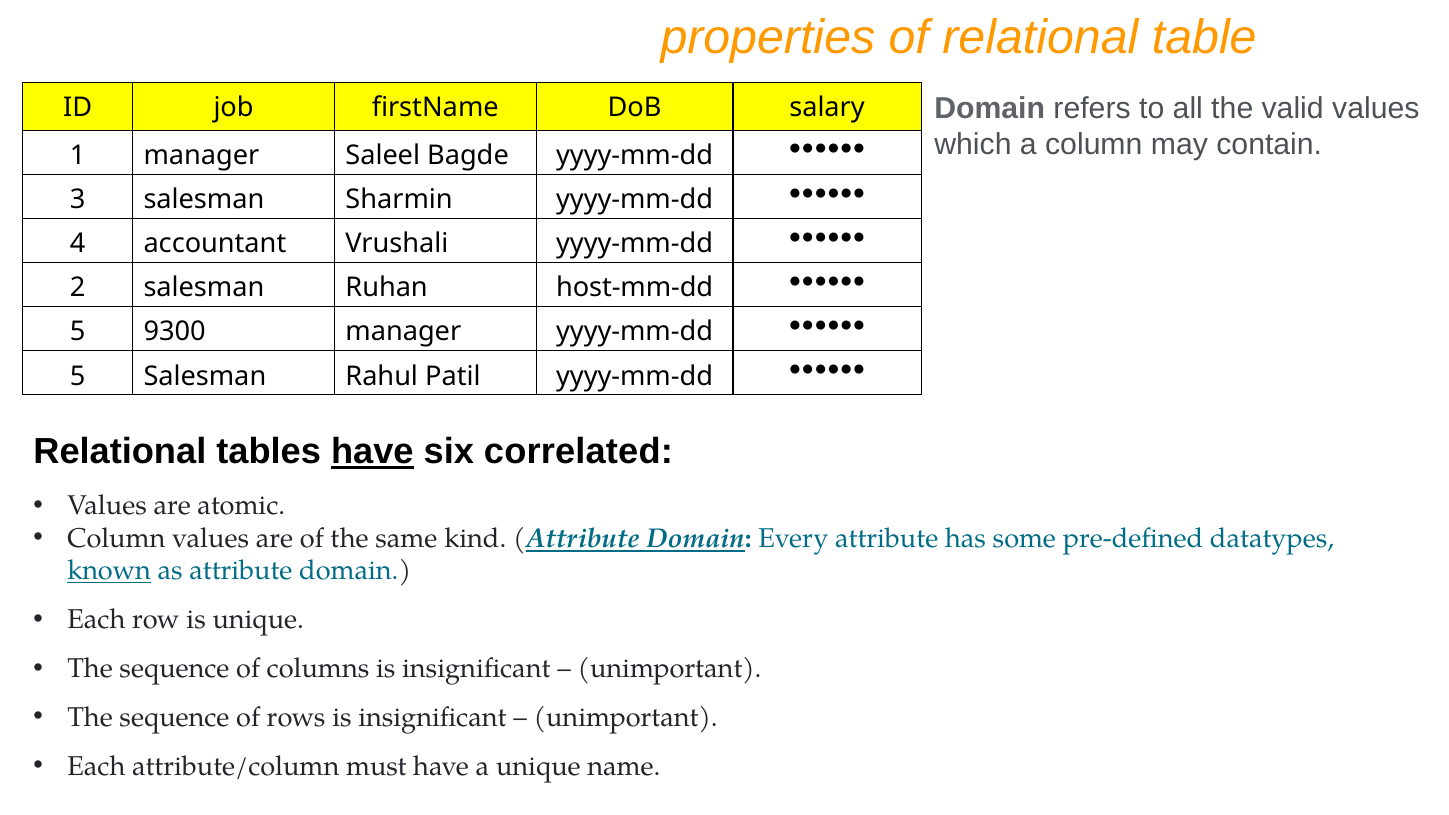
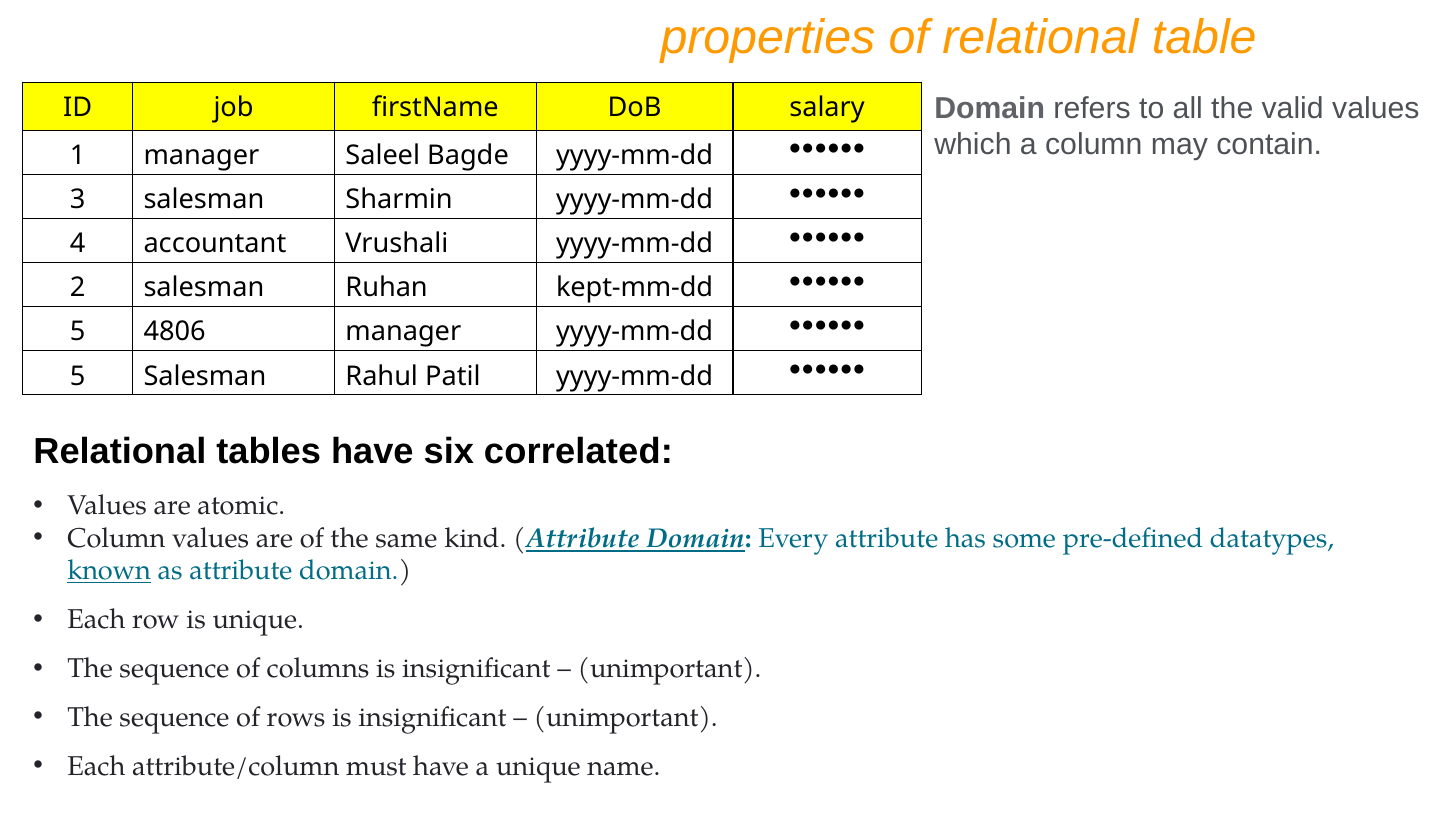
host-mm-dd: host-mm-dd -> kept-mm-dd
9300: 9300 -> 4806
have at (372, 452) underline: present -> none
